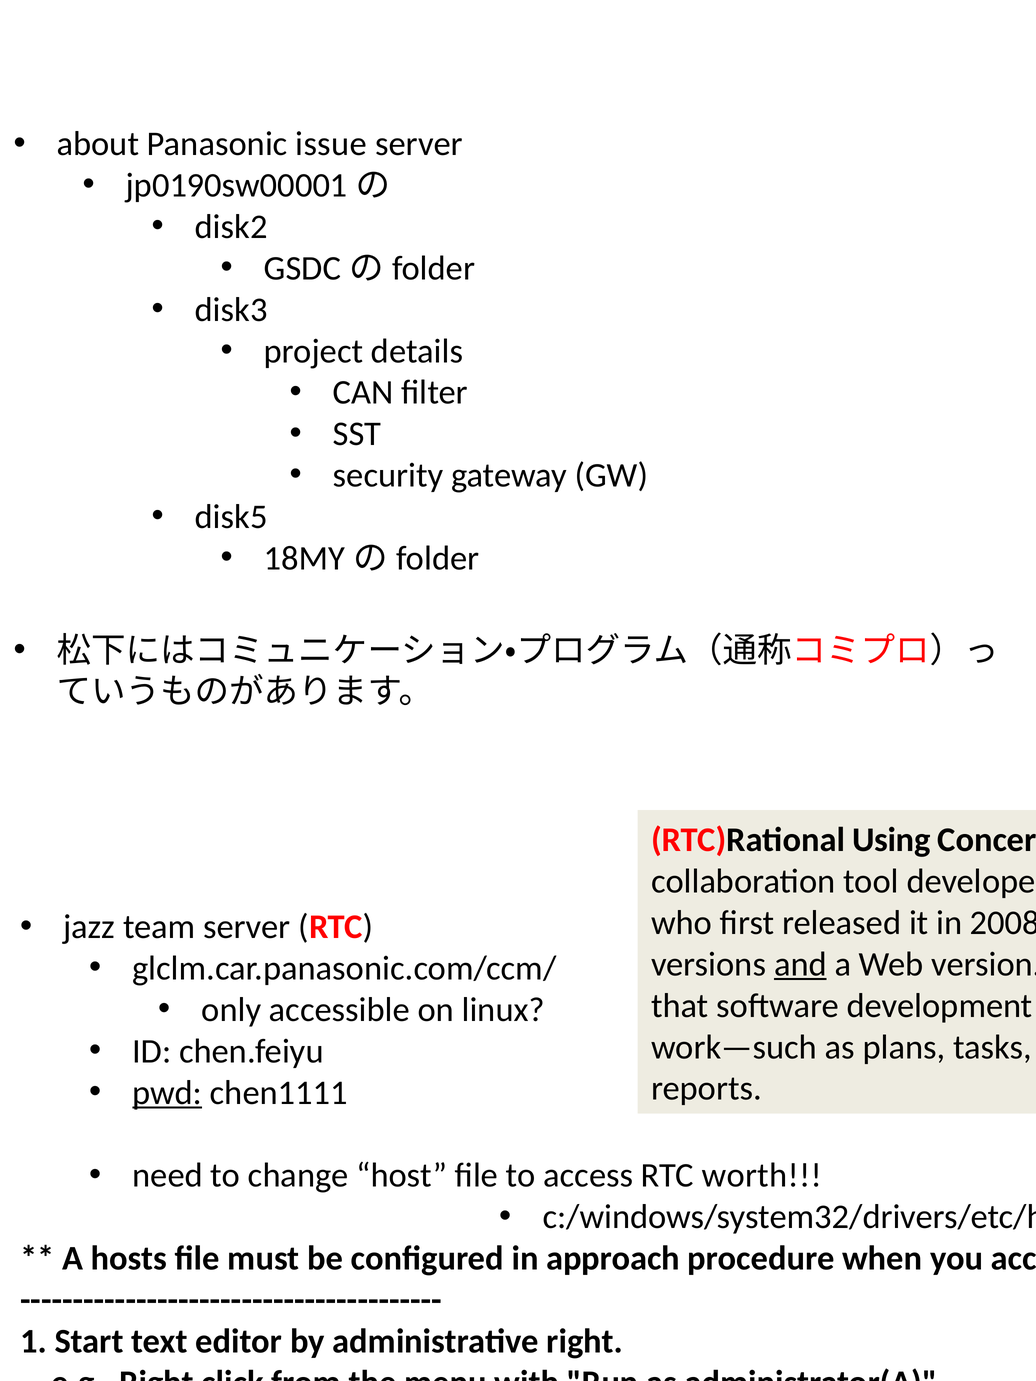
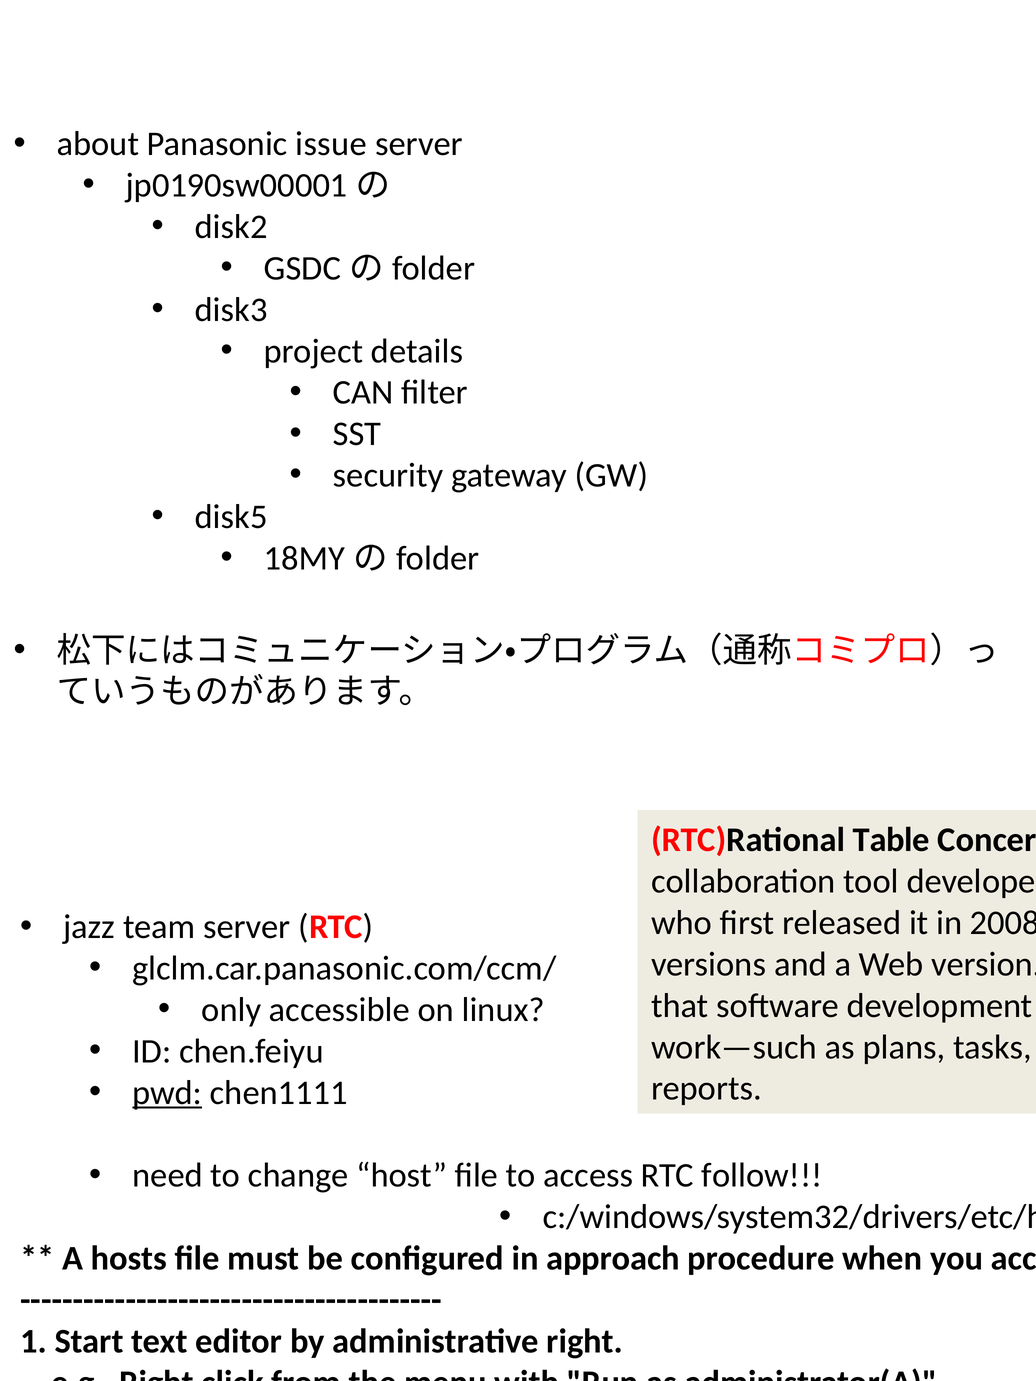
Using: Using -> Table
and at (800, 965) underline: present -> none
worth: worth -> follow
